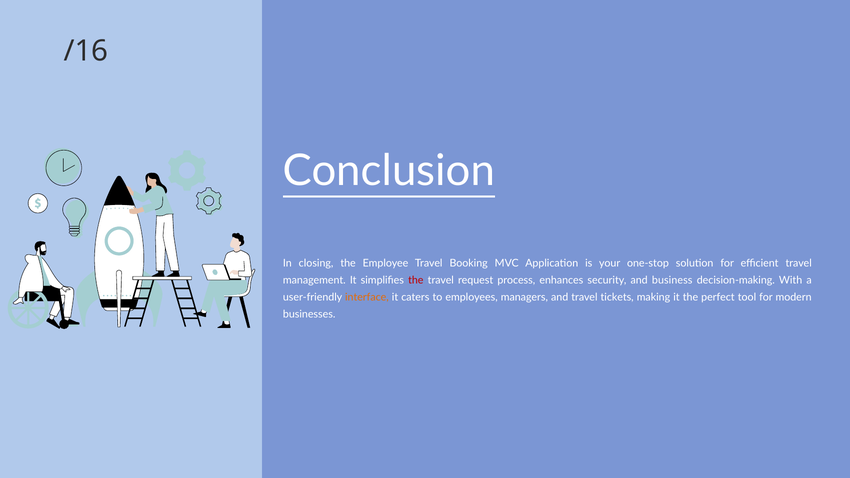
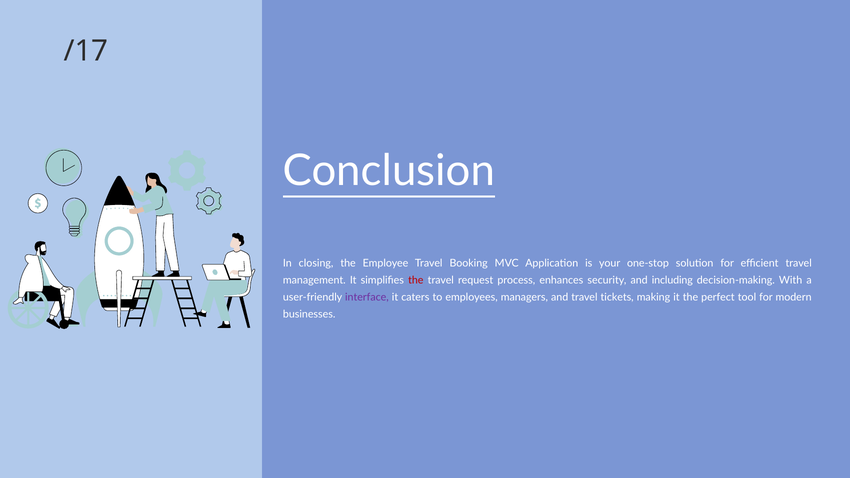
/16: /16 -> /17
business: business -> including
interface colour: orange -> purple
